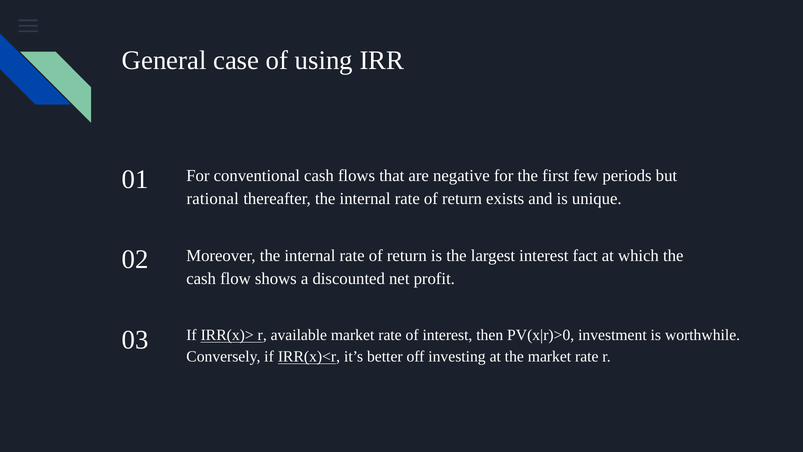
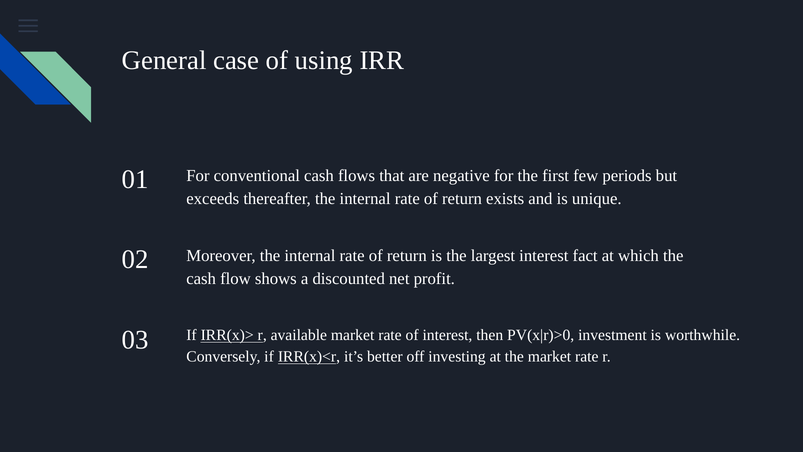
rational: rational -> exceeds
